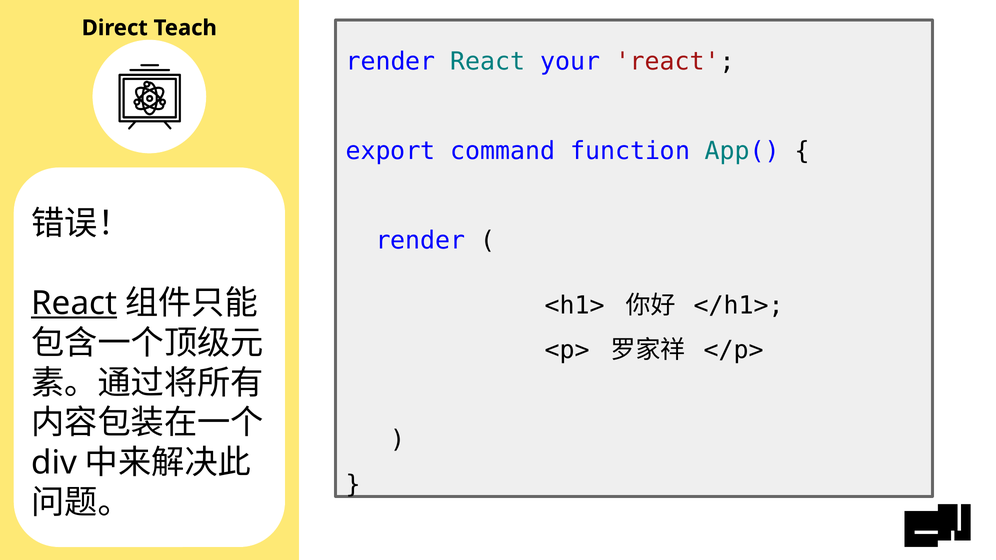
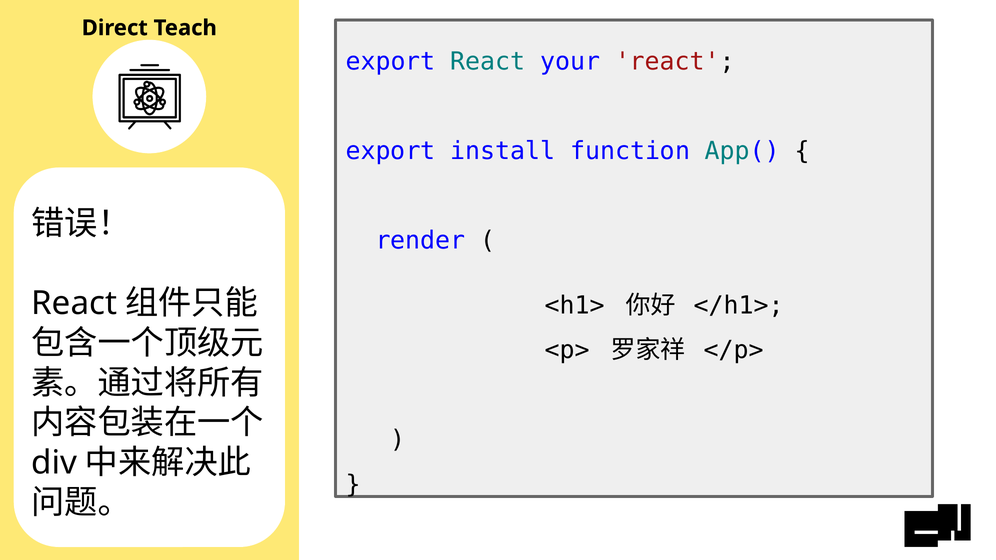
render at (391, 62): render -> export
command: command -> install
React at (74, 304) underline: present -> none
